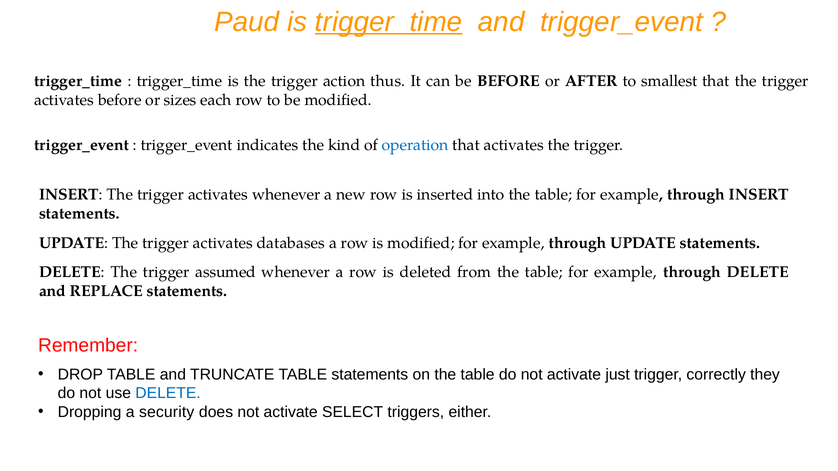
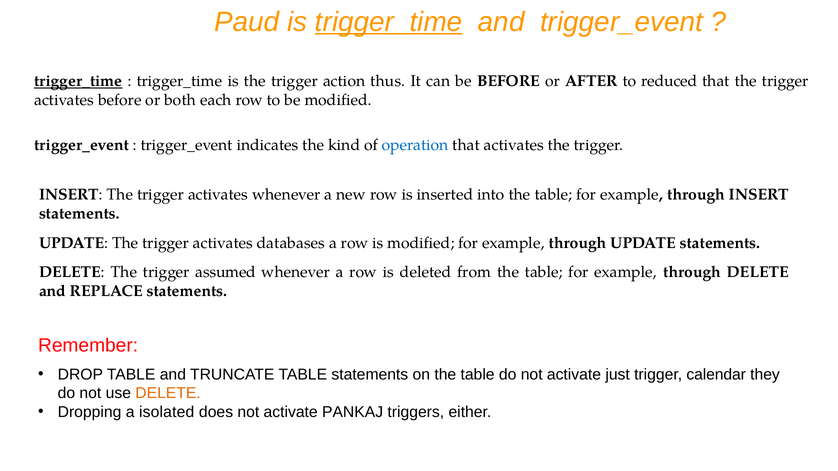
trigger_time at (78, 81) underline: none -> present
smallest: smallest -> reduced
sizes: sizes -> both
correctly: correctly -> calendar
DELETE at (168, 394) colour: blue -> orange
security: security -> isolated
SELECT: SELECT -> PANKAJ
